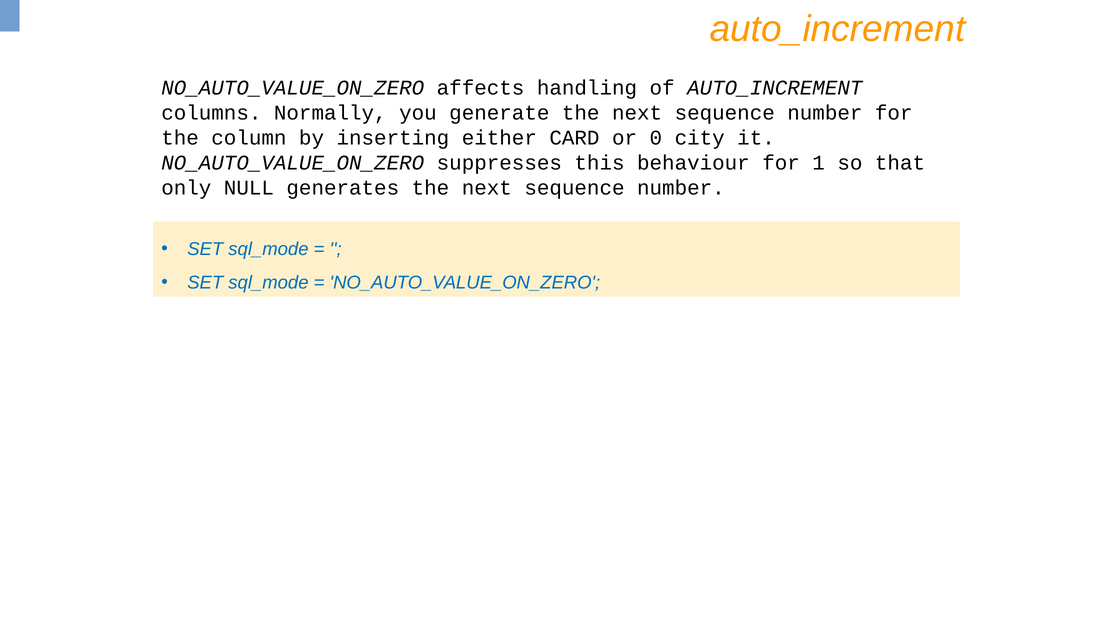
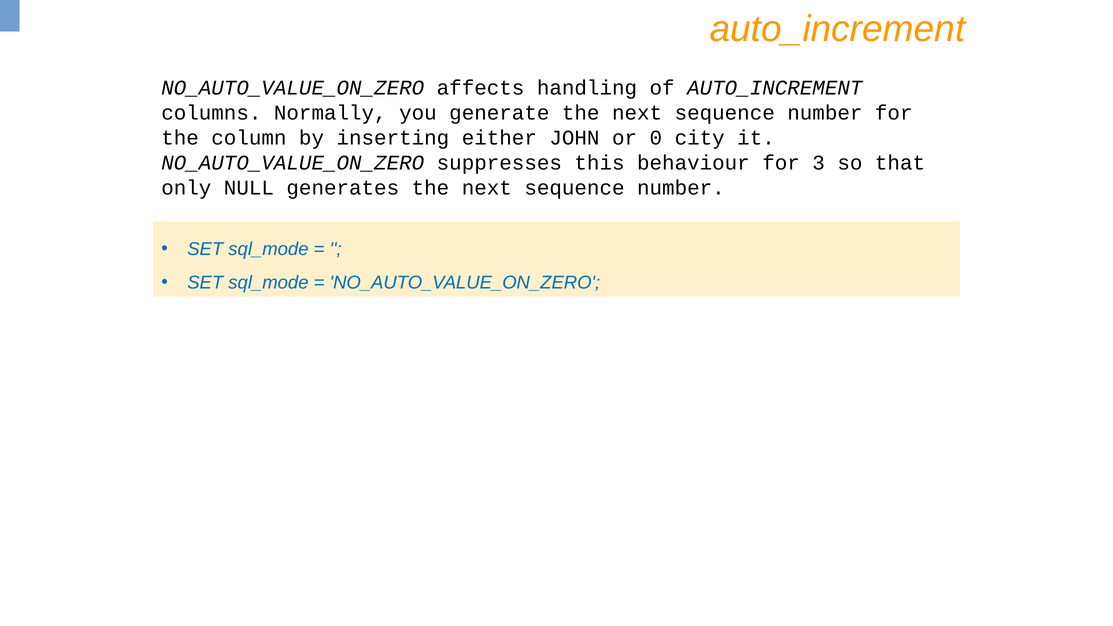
CARD: CARD -> JOHN
1: 1 -> 3
